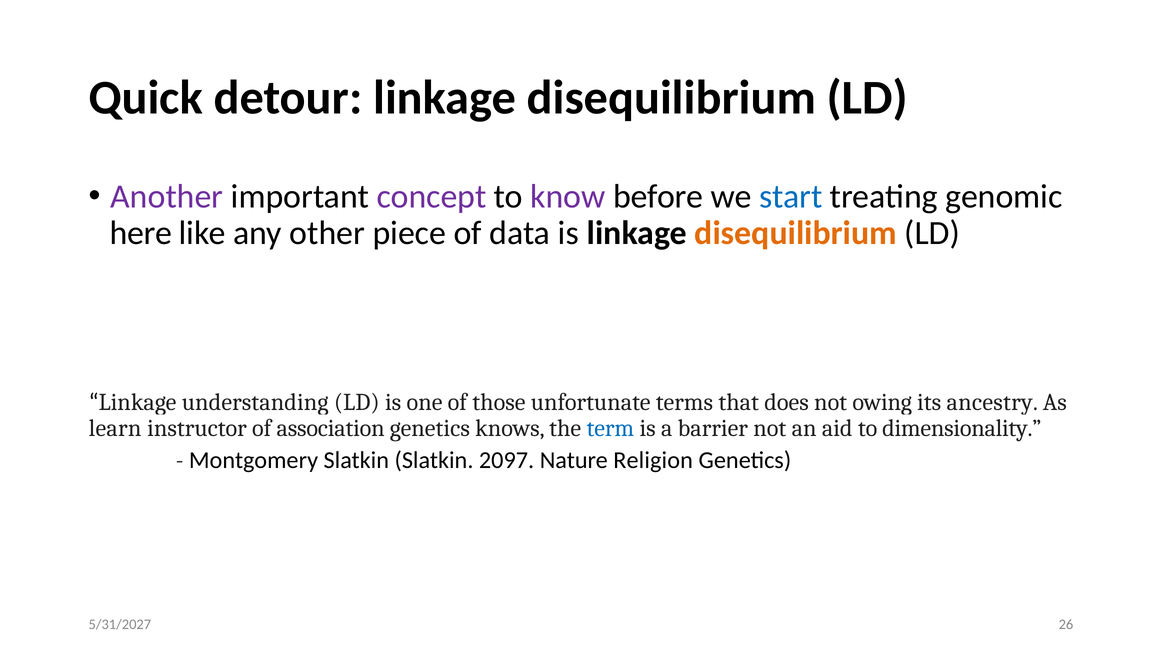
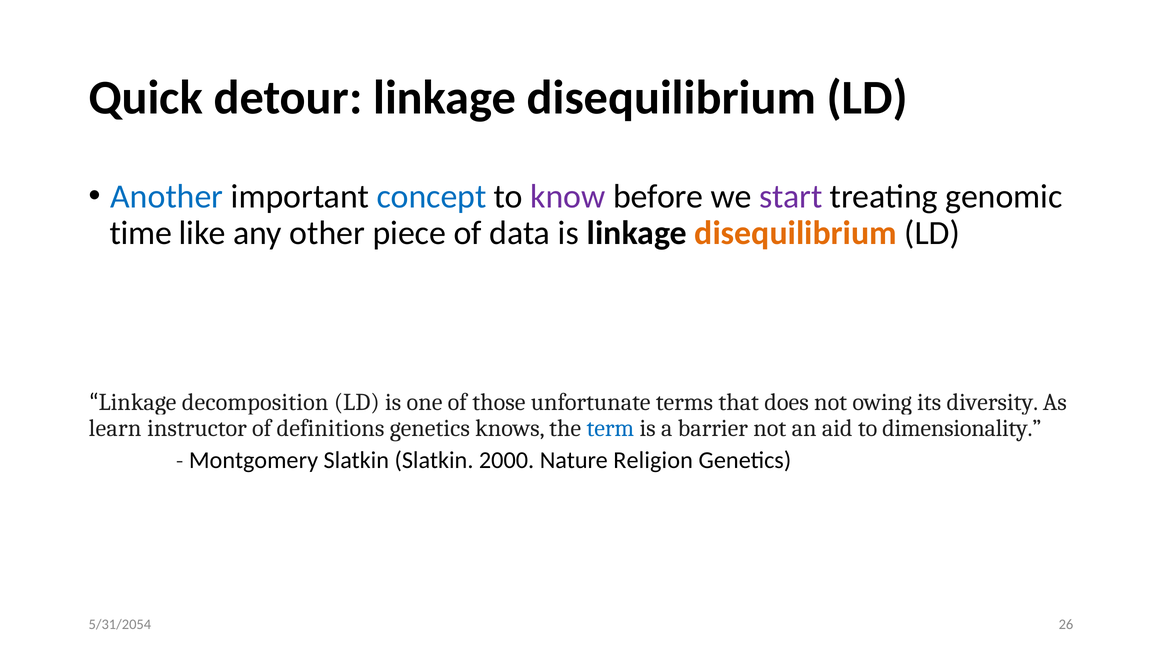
Another colour: purple -> blue
concept colour: purple -> blue
start colour: blue -> purple
here: here -> time
understanding: understanding -> decomposition
ancestry: ancestry -> diversity
association: association -> definitions
2097: 2097 -> 2000
5/31/2027: 5/31/2027 -> 5/31/2054
